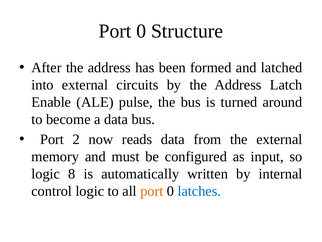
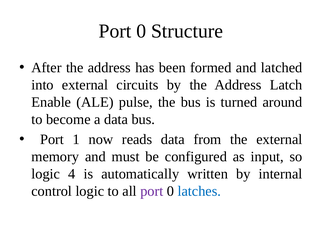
2: 2 -> 1
8: 8 -> 4
port at (152, 191) colour: orange -> purple
